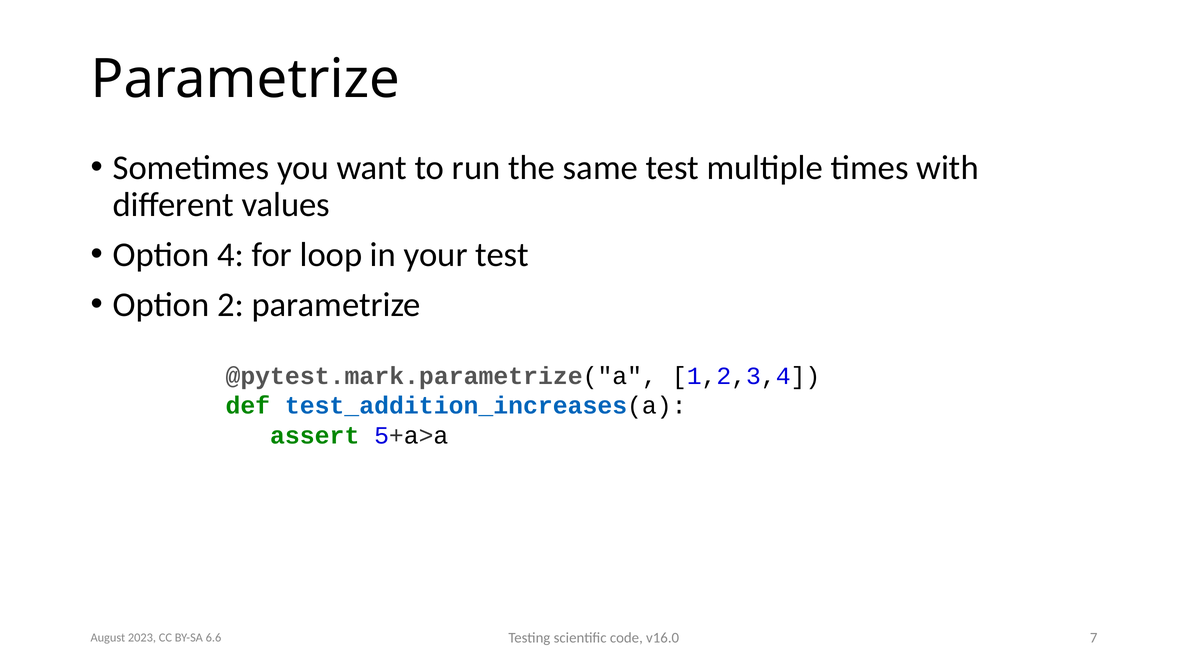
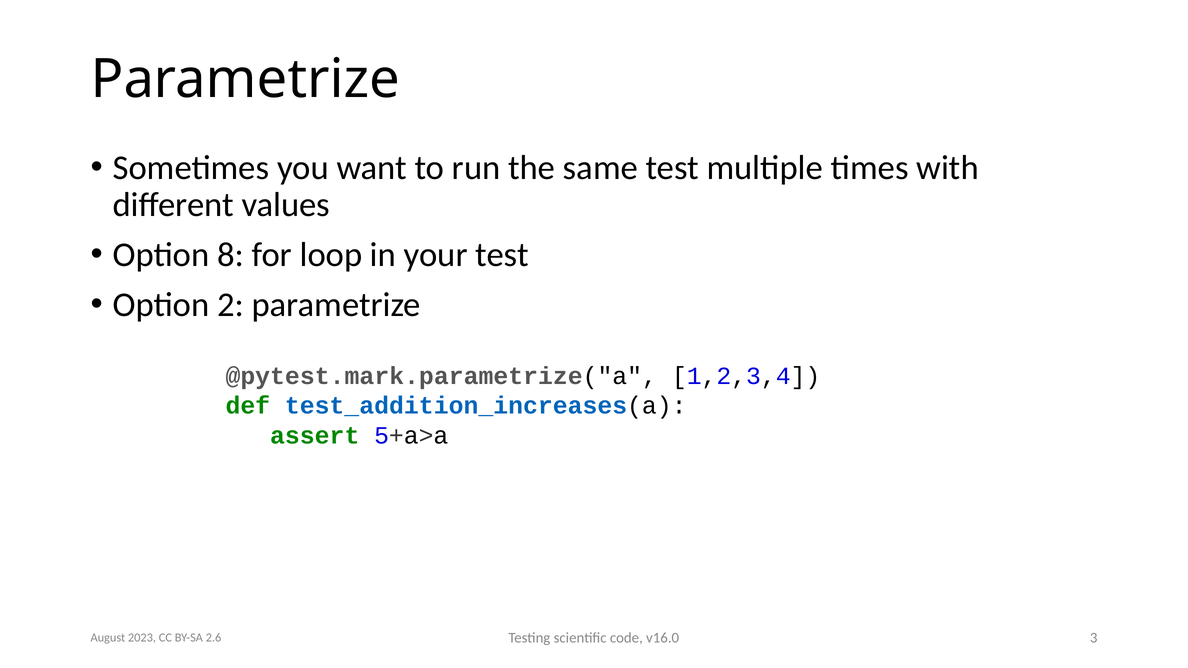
4: 4 -> 8
7: 7 -> 3
6.6: 6.6 -> 2.6
